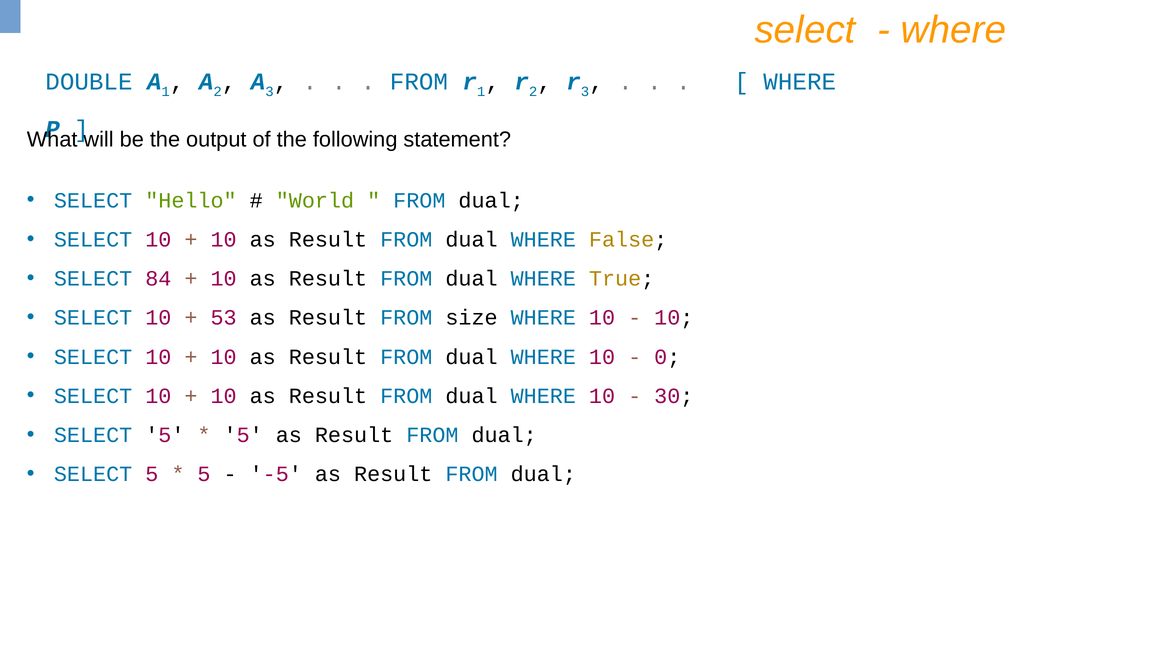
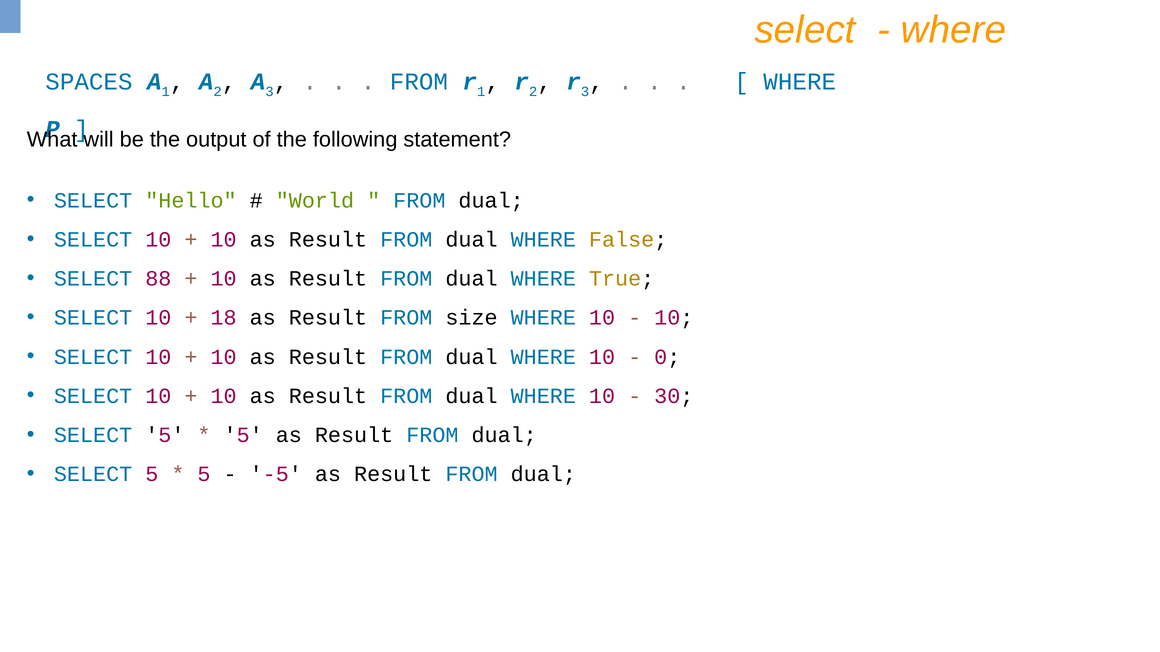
DOUBLE: DOUBLE -> SPACES
84: 84 -> 88
53: 53 -> 18
